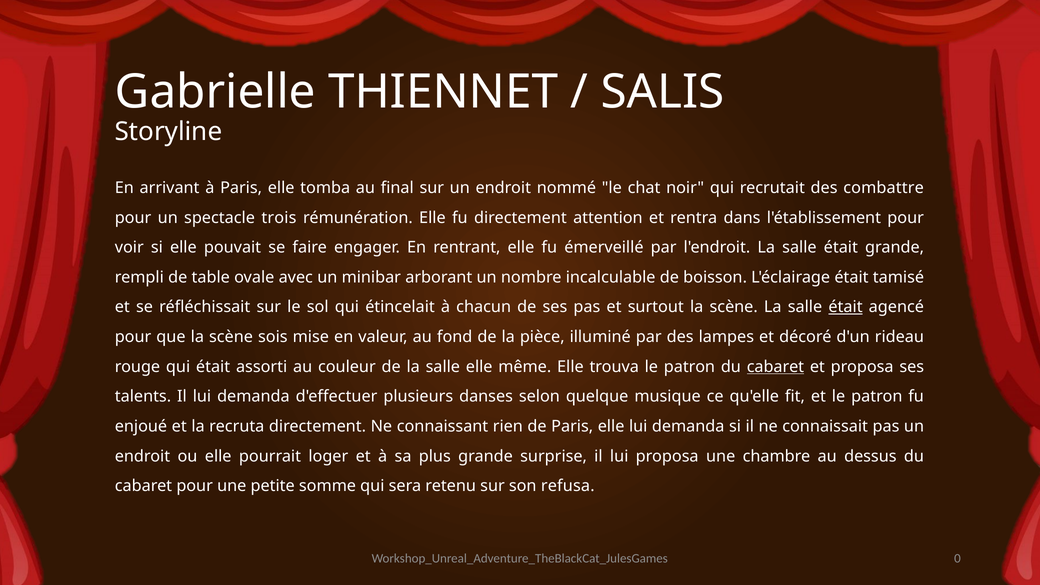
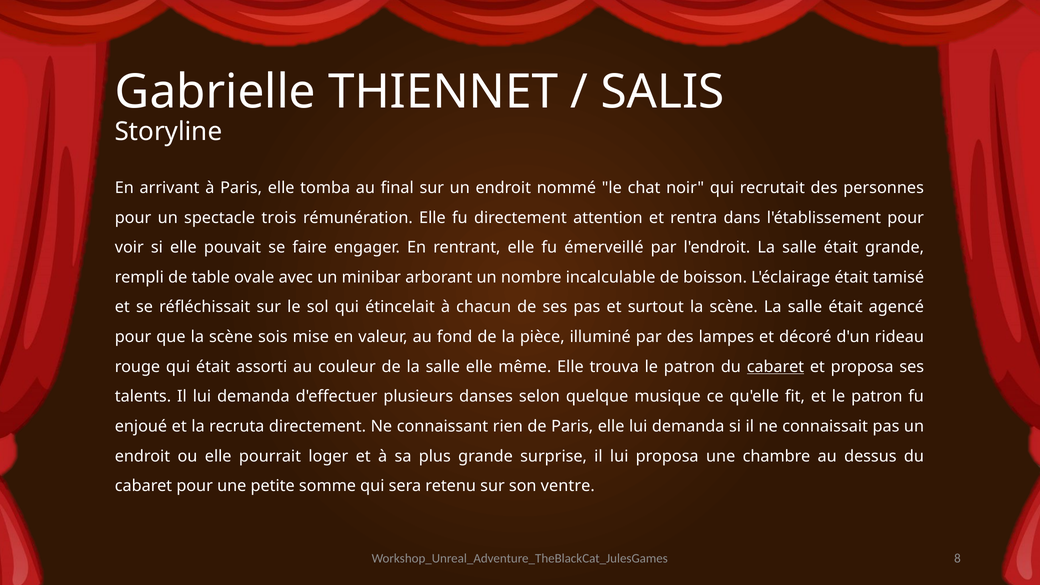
combattre: combattre -> personnes
était at (846, 307) underline: present -> none
refusa: refusa -> ventre
0: 0 -> 8
